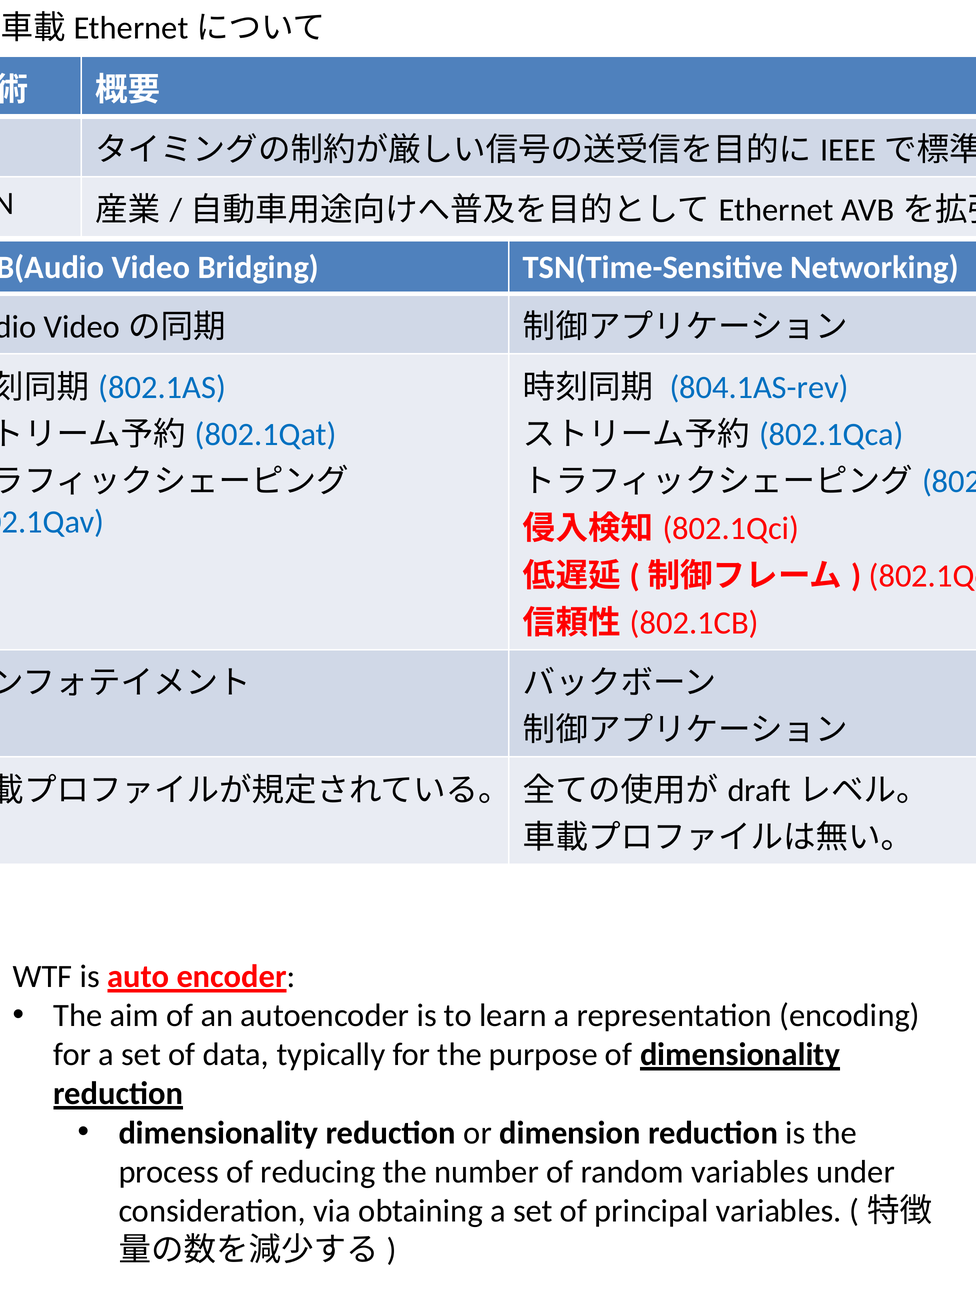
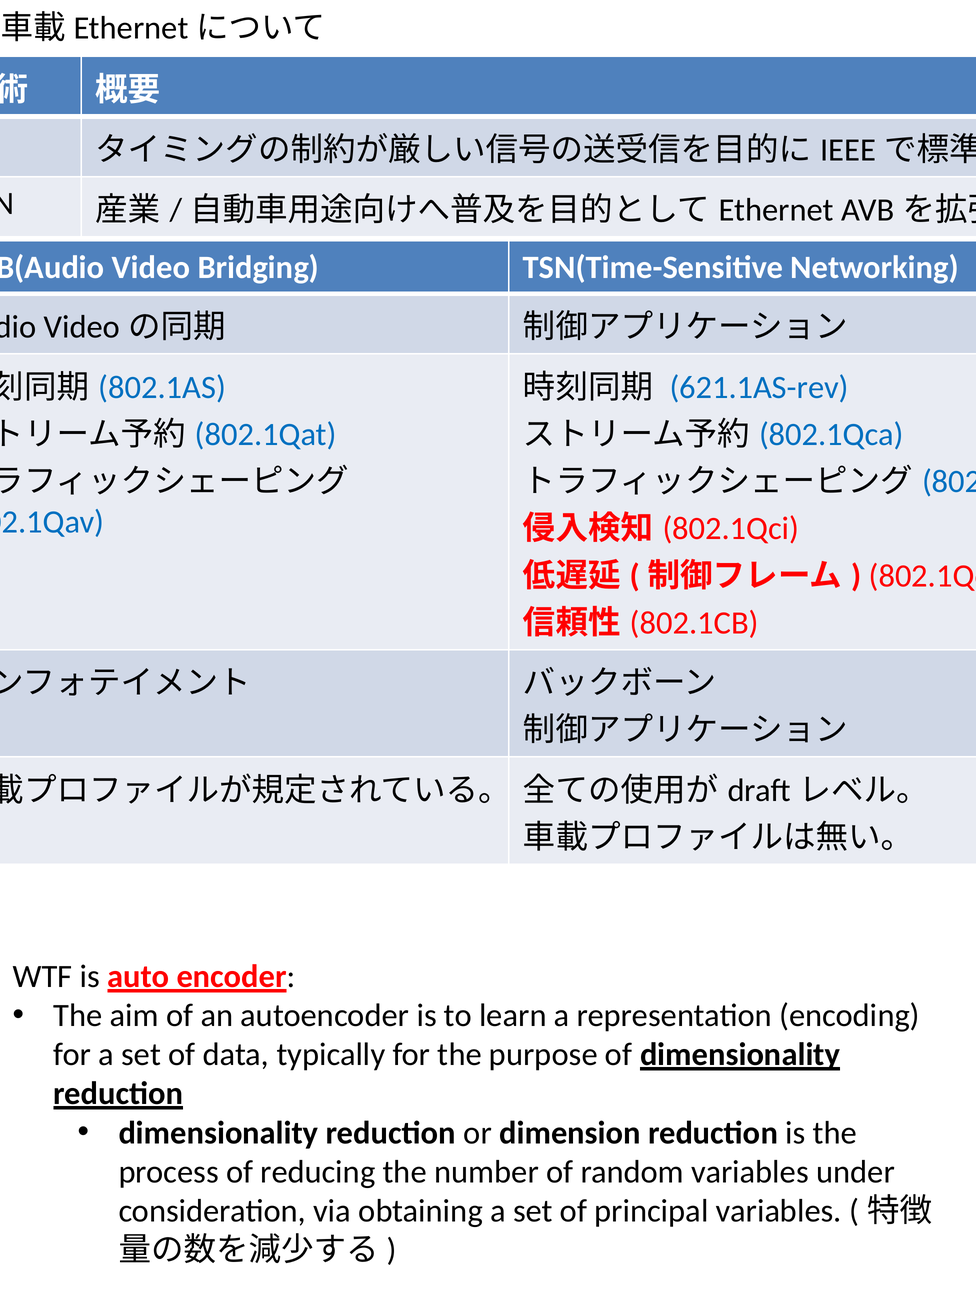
804.1AS-rev: 804.1AS-rev -> 621.1AS-rev
